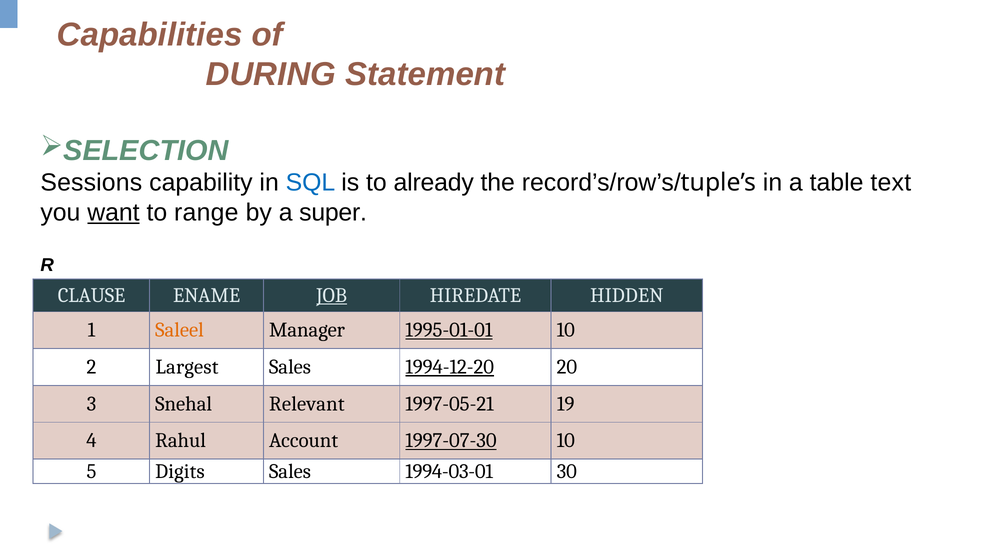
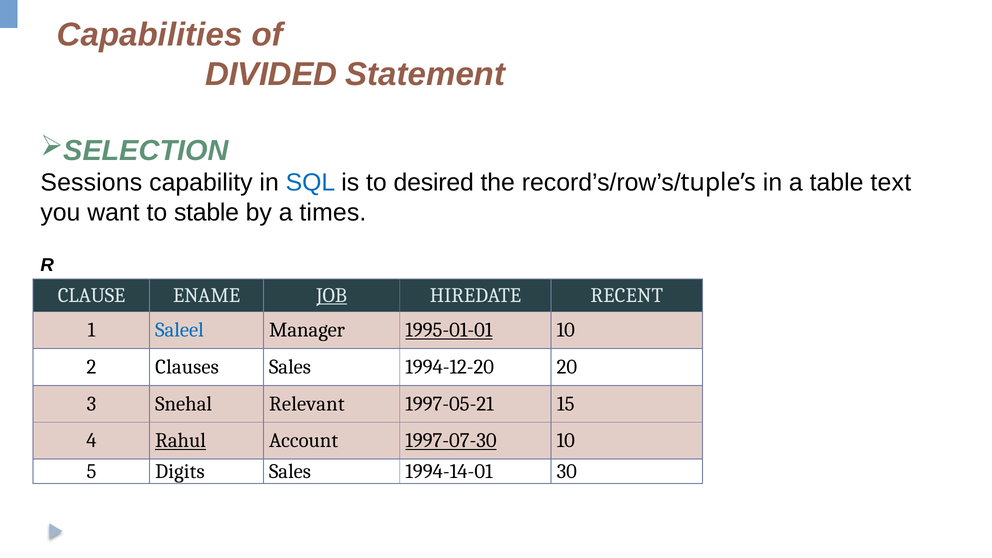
DURING: DURING -> DIVIDED
already: already -> desired
want underline: present -> none
range: range -> stable
super: super -> times
HIDDEN: HIDDEN -> RECENT
Saleel colour: orange -> blue
Largest: Largest -> Clauses
1994-12-20 underline: present -> none
19: 19 -> 15
Rahul underline: none -> present
1994-03-01: 1994-03-01 -> 1994-14-01
